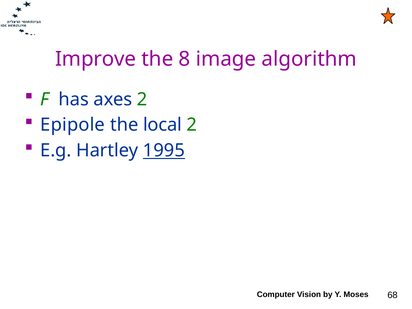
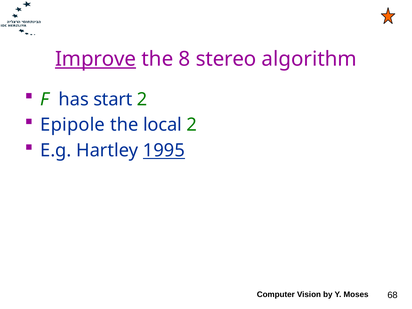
Improve underline: none -> present
image: image -> stereo
axes: axes -> start
